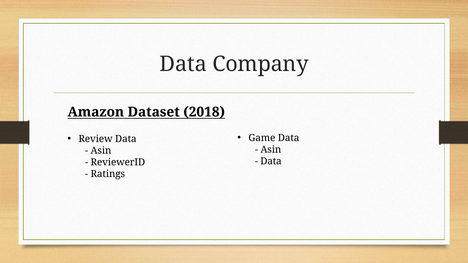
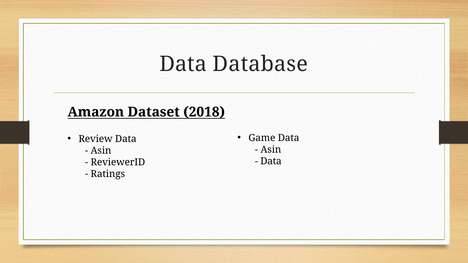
Company: Company -> Database
